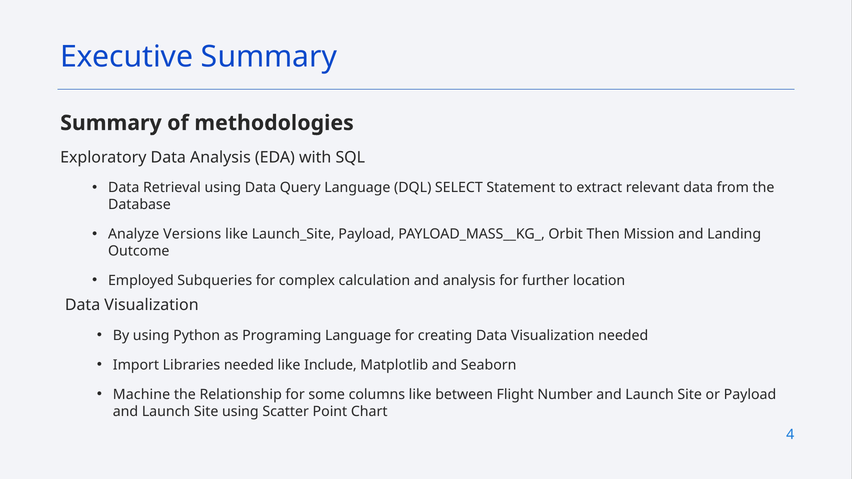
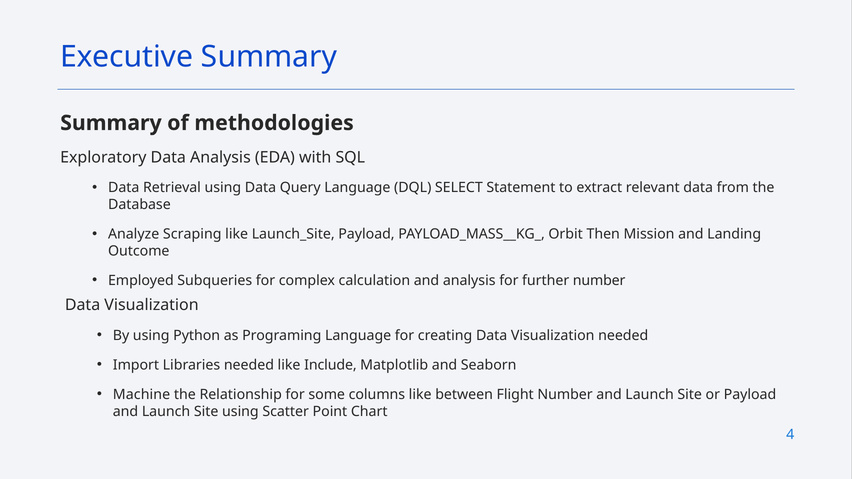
Versions: Versions -> Scraping
further location: location -> number
